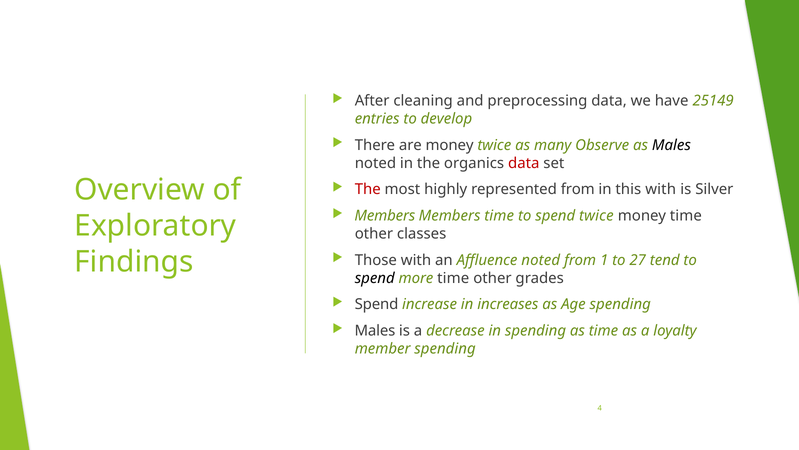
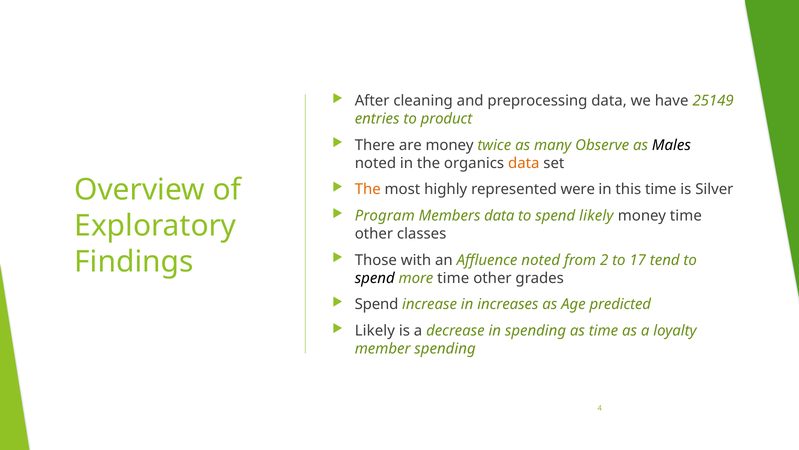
develop: develop -> product
data at (524, 163) colour: red -> orange
The at (368, 189) colour: red -> orange
represented from: from -> were
this with: with -> time
Members at (385, 216): Members -> Program
Members time: time -> data
spend twice: twice -> likely
1: 1 -> 2
27: 27 -> 17
Age spending: spending -> predicted
Males at (375, 330): Males -> Likely
